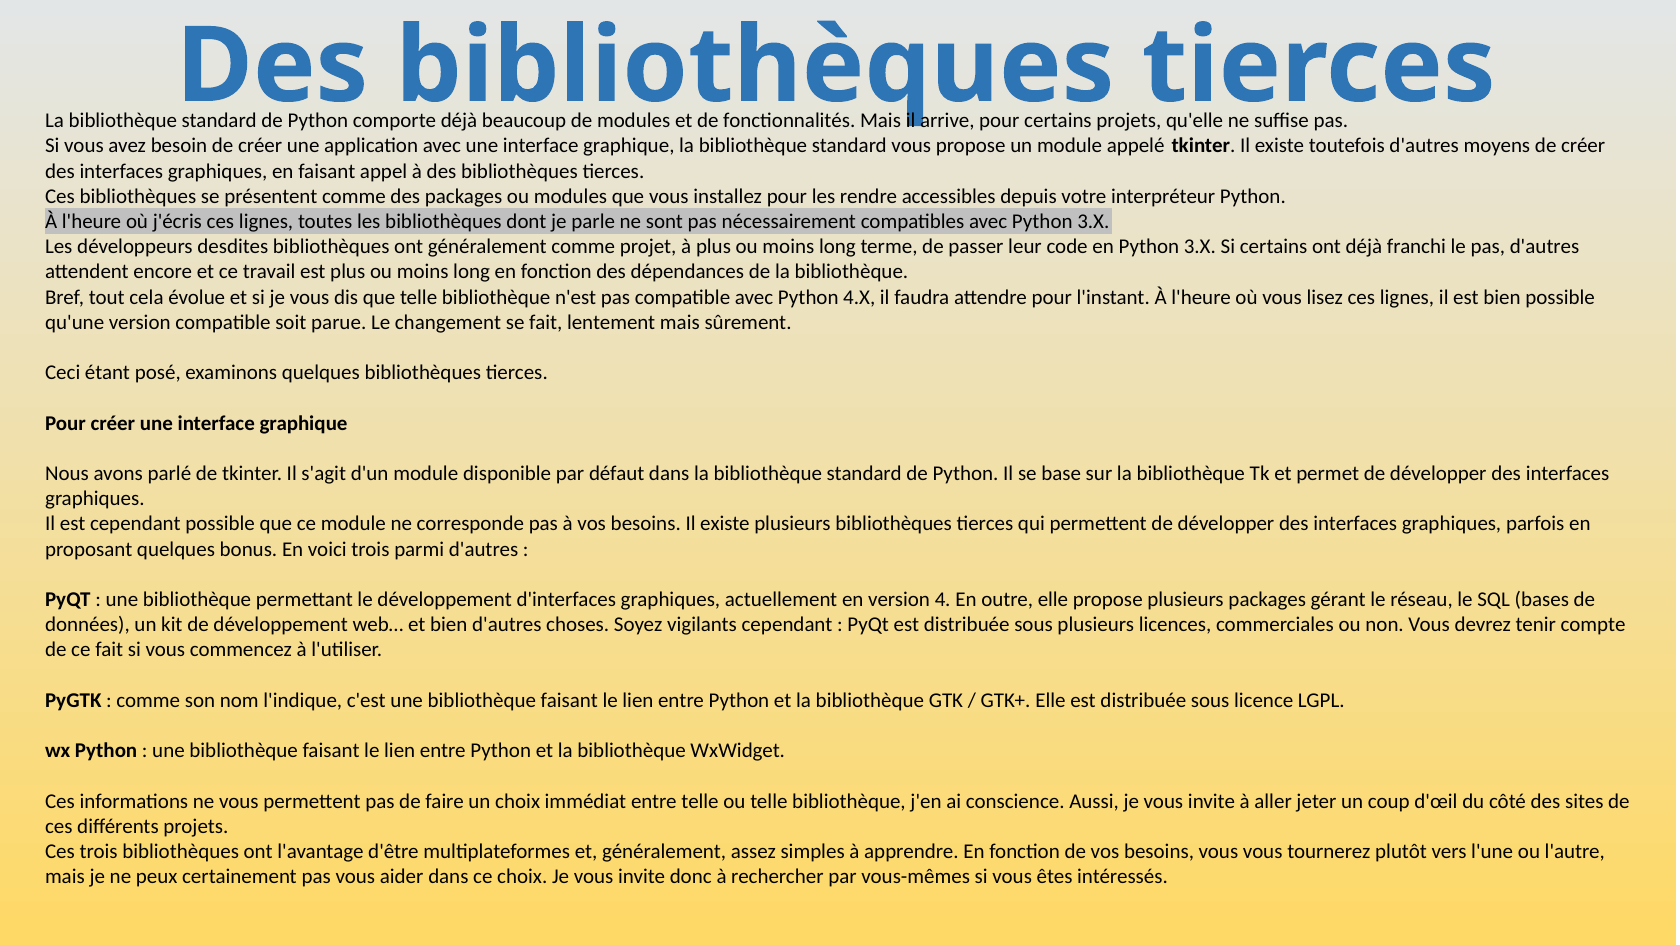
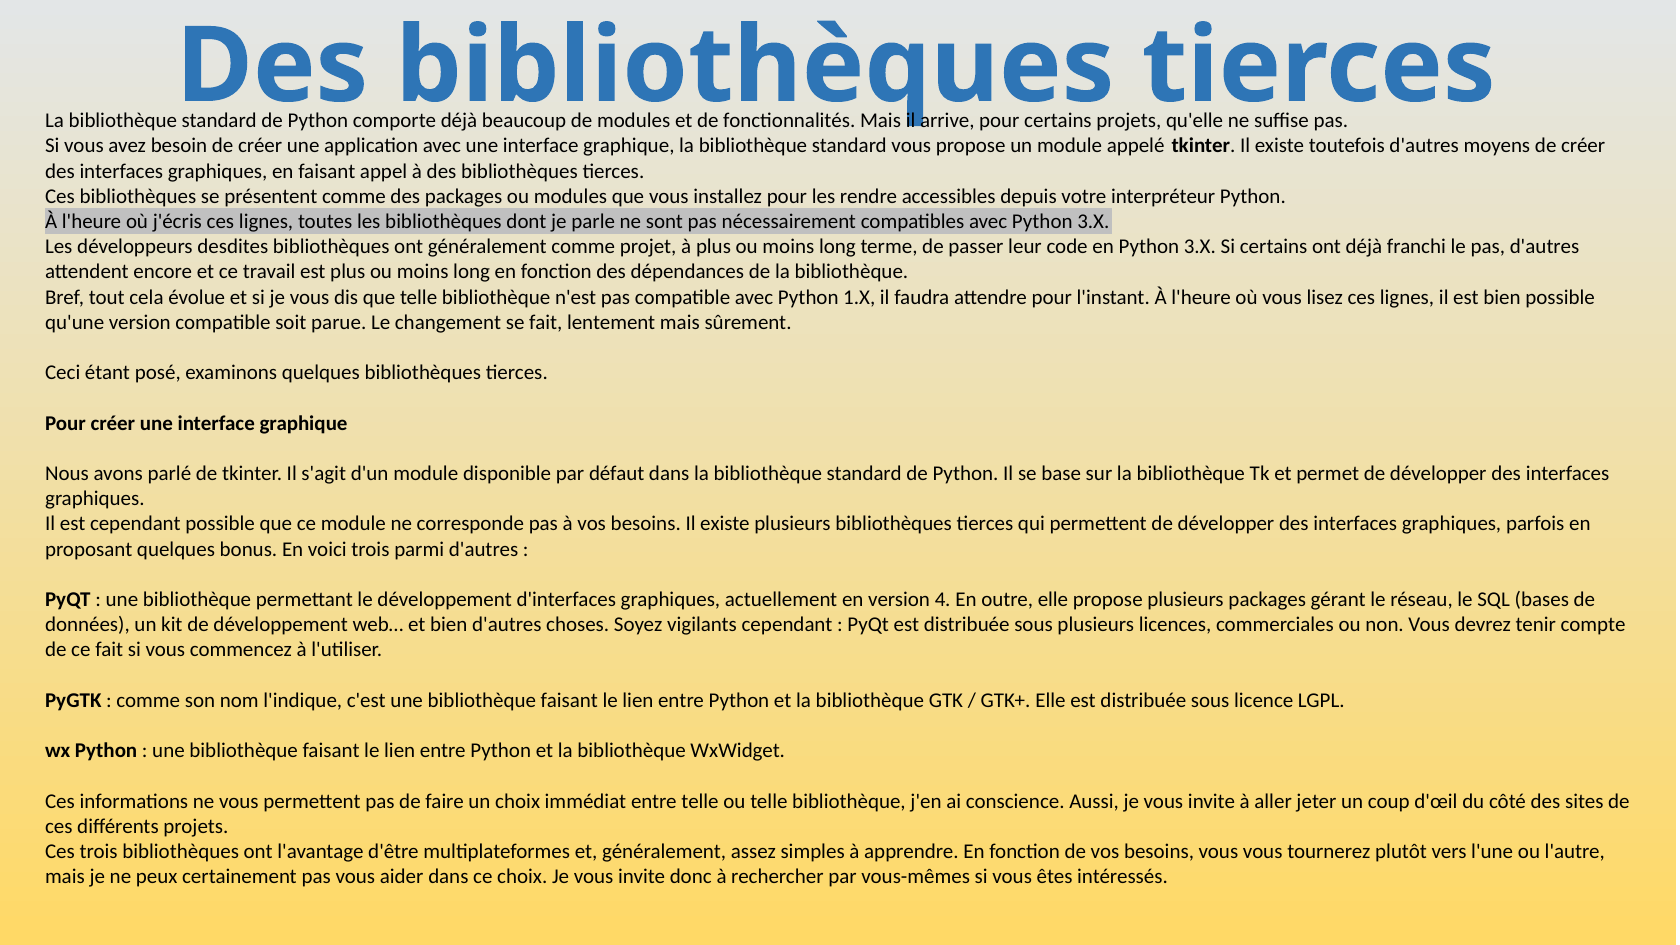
4.X: 4.X -> 1.X
